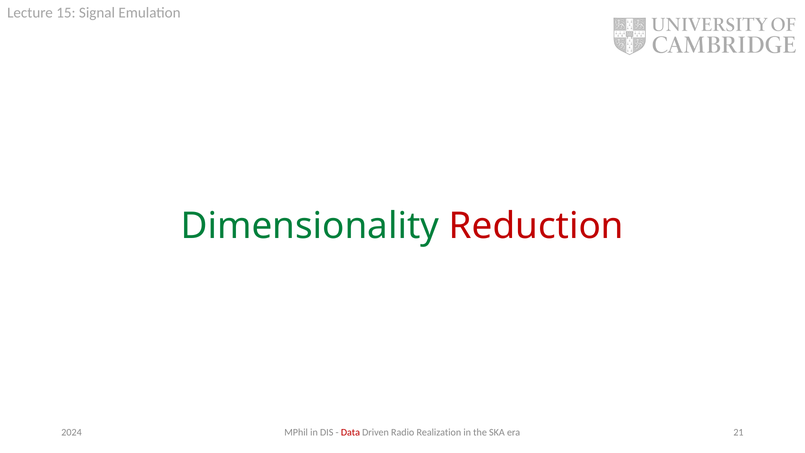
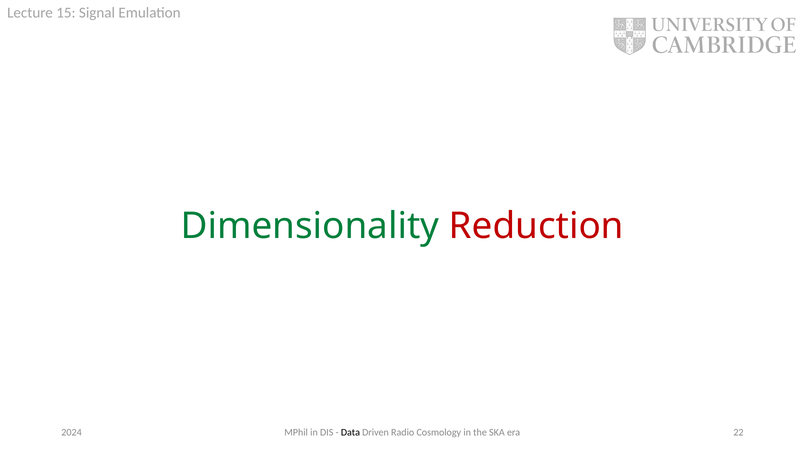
Data colour: red -> black
Realization: Realization -> Cosmology
21: 21 -> 22
